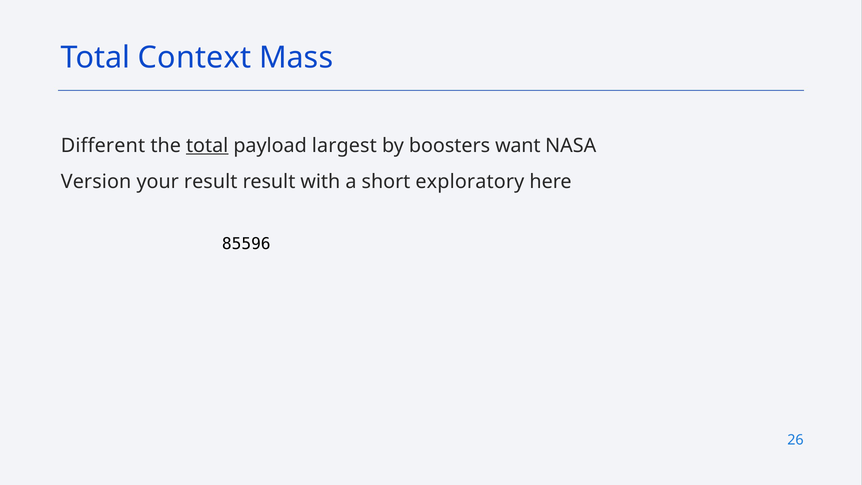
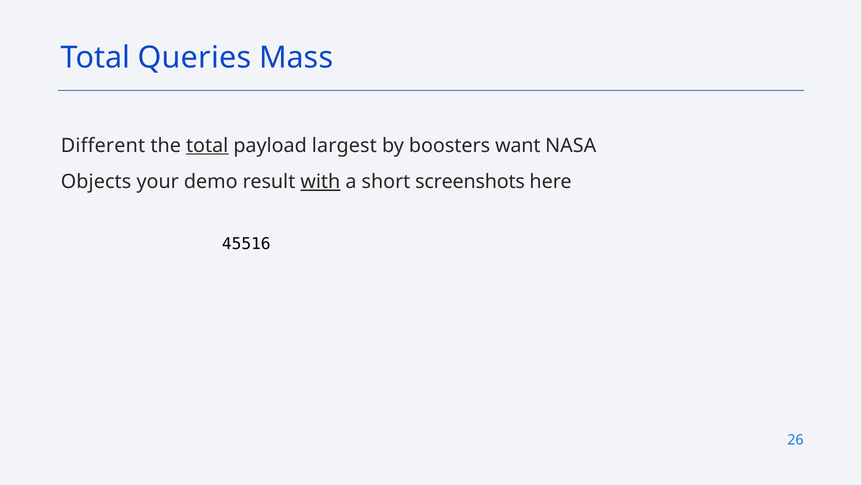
Context: Context -> Queries
Version: Version -> Objects
your result: result -> demo
with underline: none -> present
exploratory: exploratory -> screenshots
85596: 85596 -> 45516
